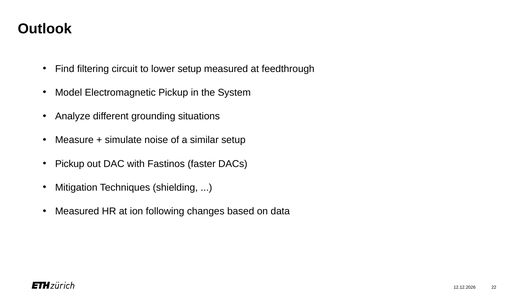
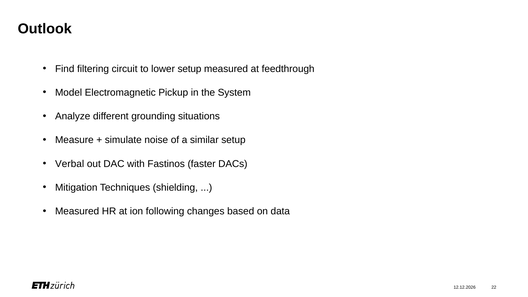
Pickup at (70, 164): Pickup -> Verbal
